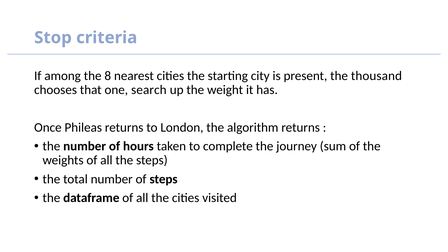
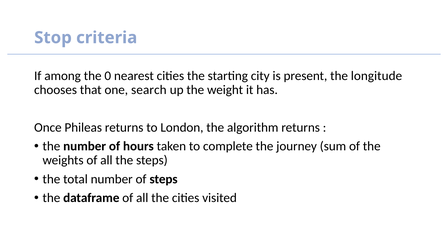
8: 8 -> 0
thousand: thousand -> longitude
